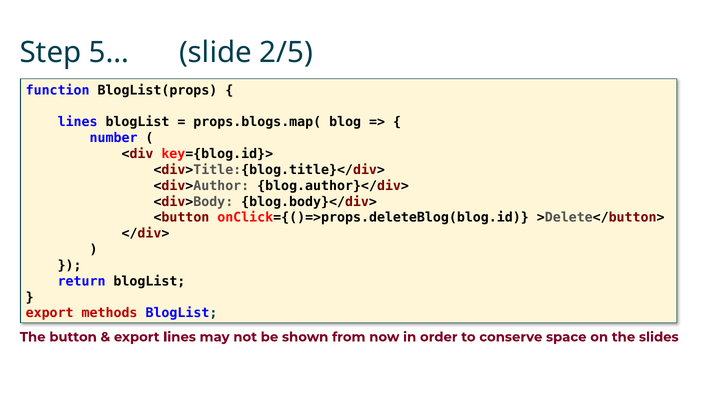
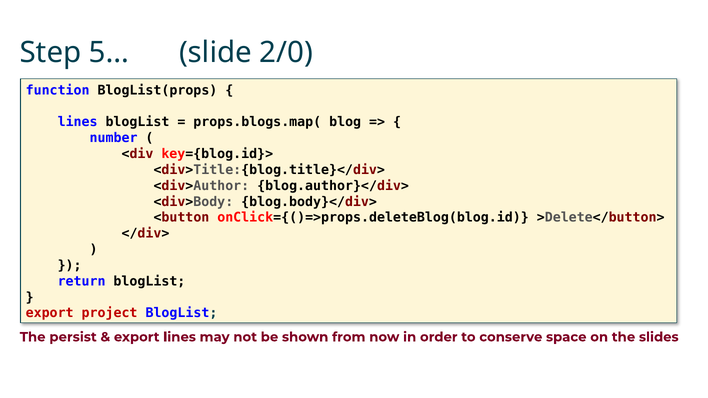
2/5: 2/5 -> 2/0
methods: methods -> project
button: button -> persist
